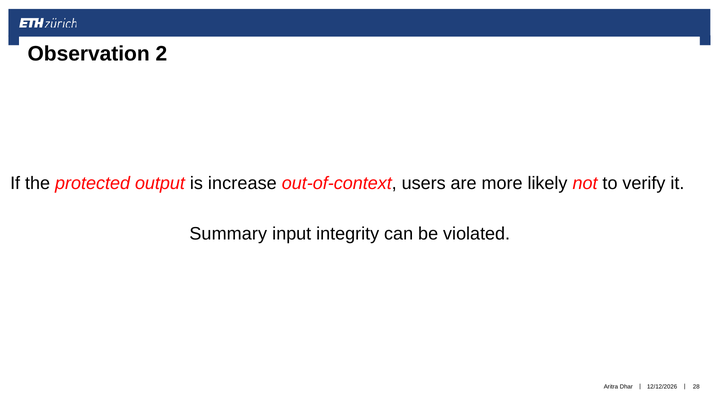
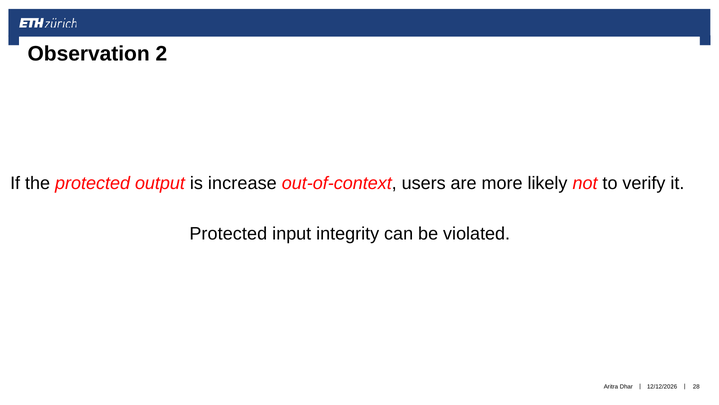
Summary at (228, 234): Summary -> Protected
